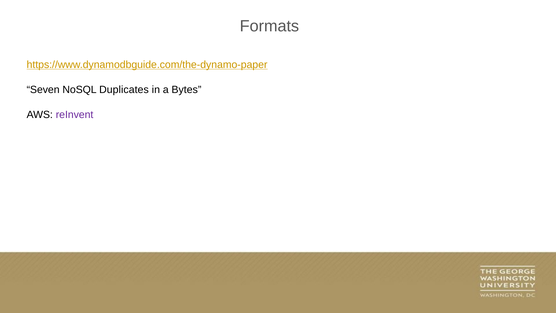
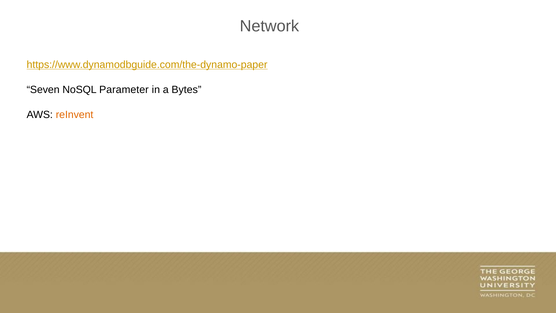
Formats: Formats -> Network
Duplicates: Duplicates -> Parameter
reInvent colour: purple -> orange
